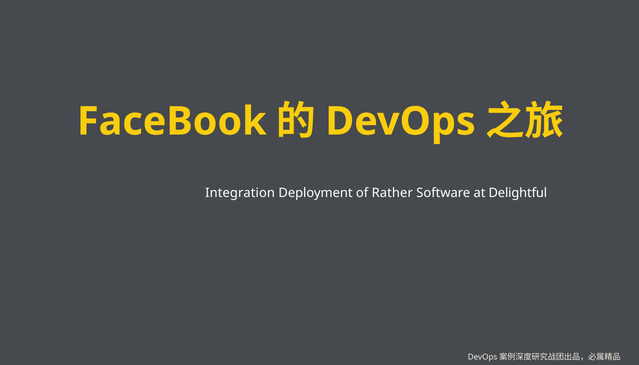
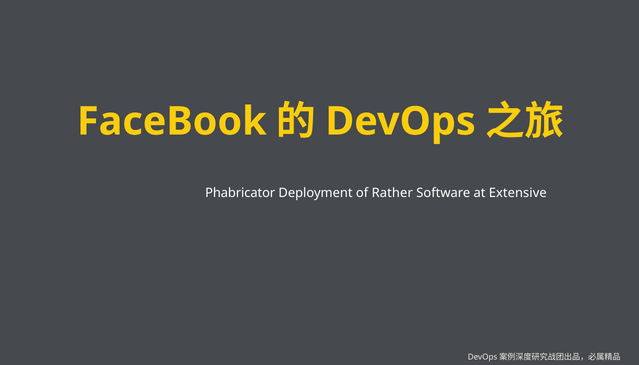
Integration: Integration -> Phabricator
Delightful: Delightful -> Extensive
